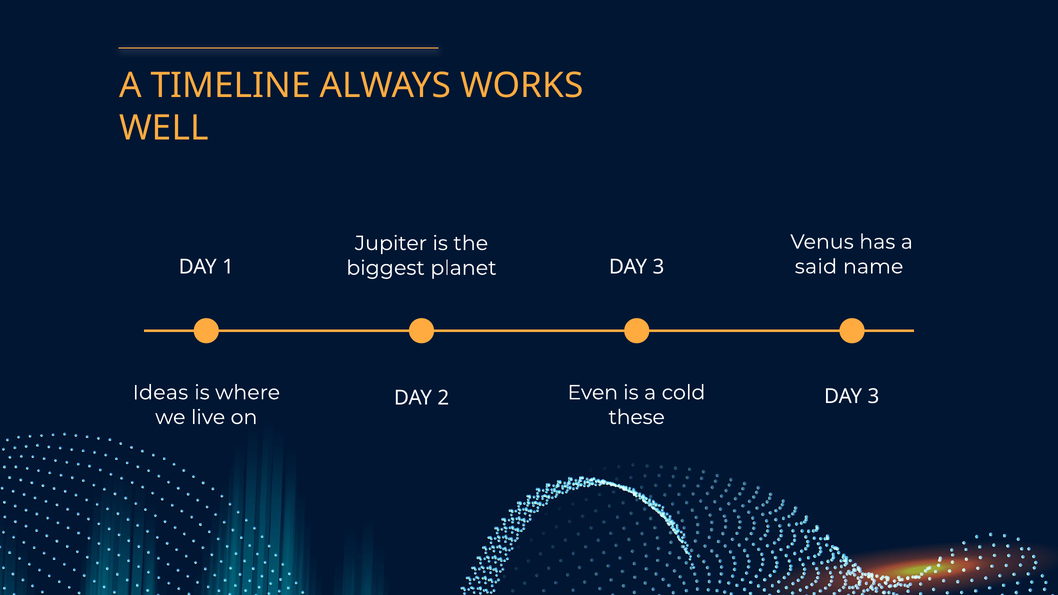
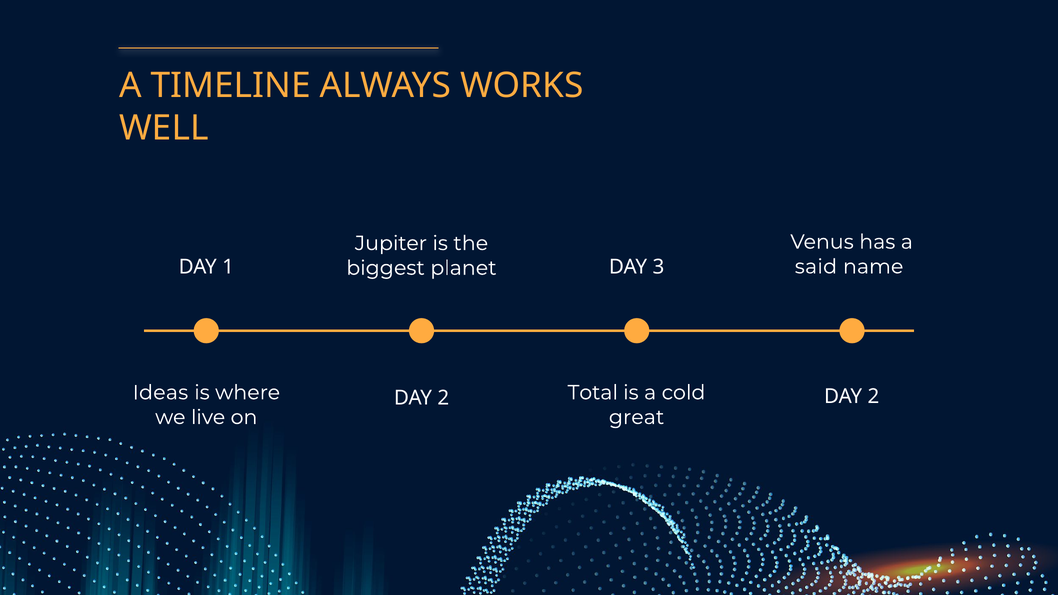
Even: Even -> Total
3 at (873, 397): 3 -> 2
these: these -> great
